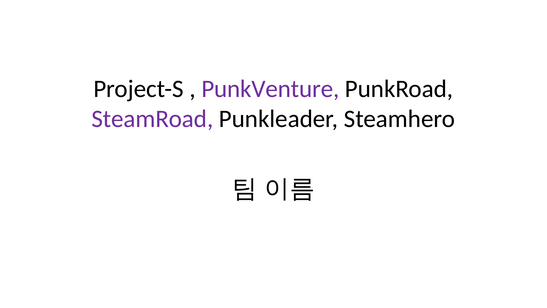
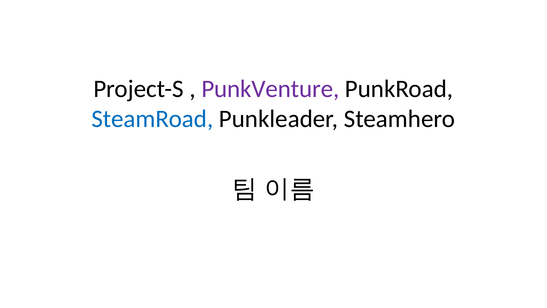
SteamRoad colour: purple -> blue
